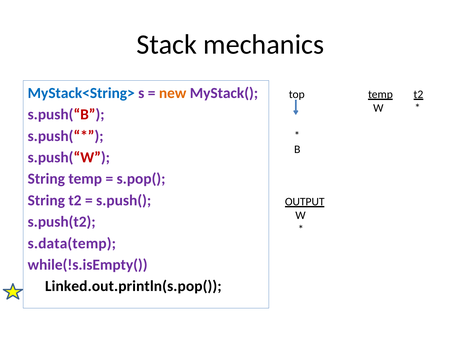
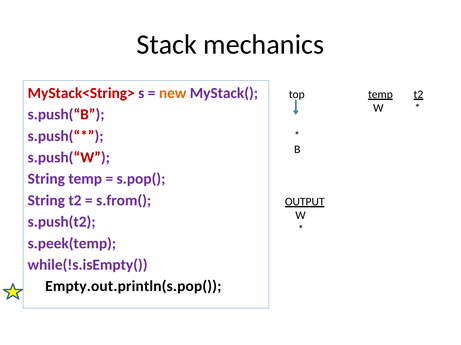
MyStack<String> colour: blue -> red
s.push(: s.push( -> s.from(
s.data(temp: s.data(temp -> s.peek(temp
Linked.out.println(s.pop(: Linked.out.println(s.pop( -> Empty.out.println(s.pop(
